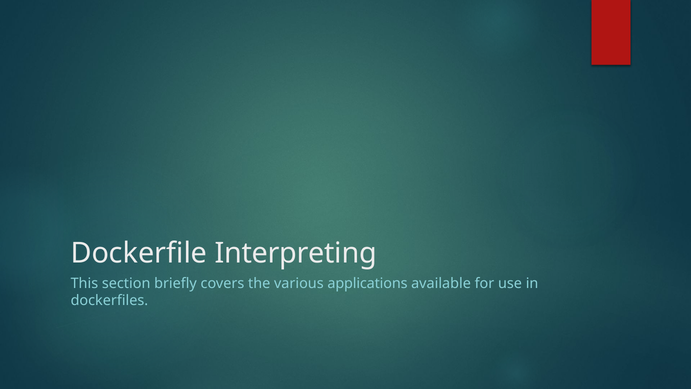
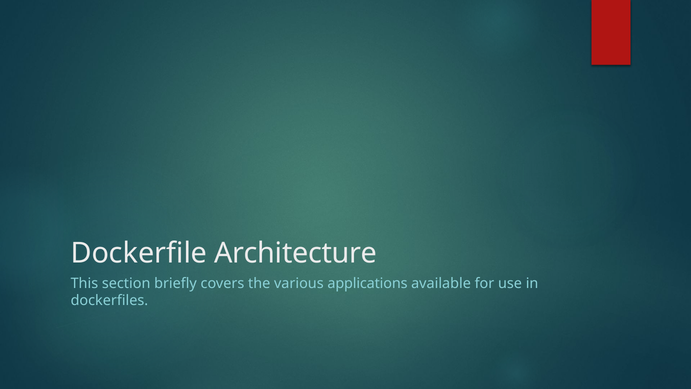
Interpreting: Interpreting -> Architecture
